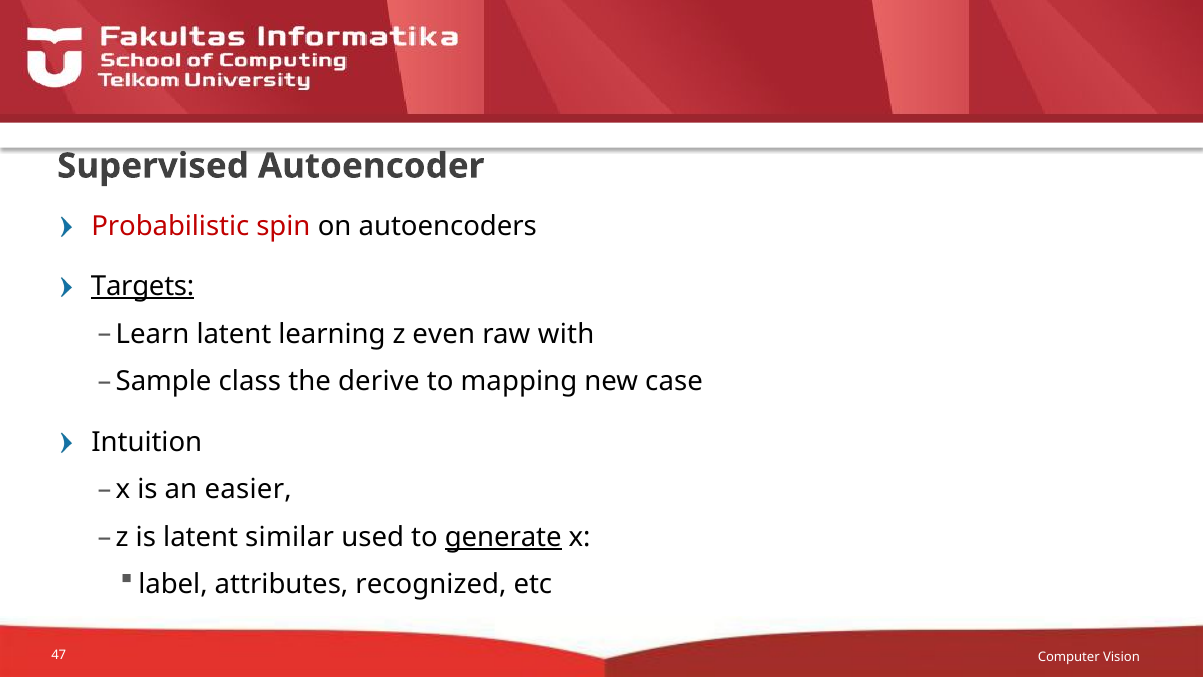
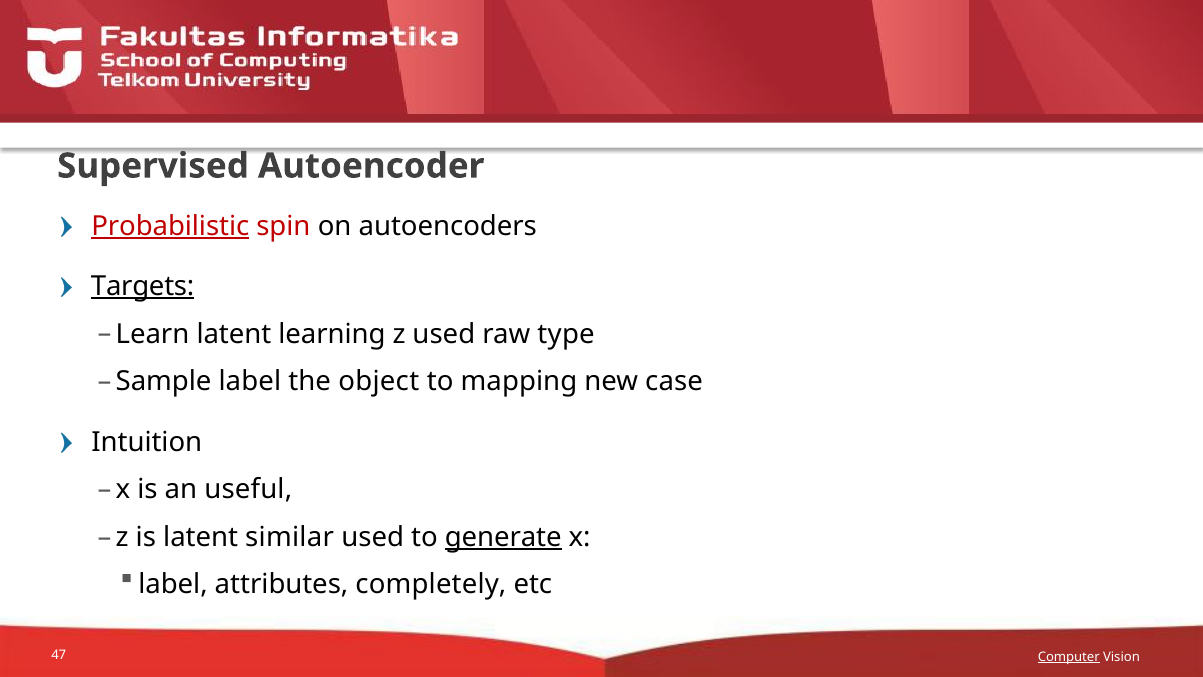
Probabilistic underline: none -> present
z even: even -> used
with: with -> type
Sample class: class -> label
derive: derive -> object
easier: easier -> useful
recognized: recognized -> completely
Computer underline: none -> present
